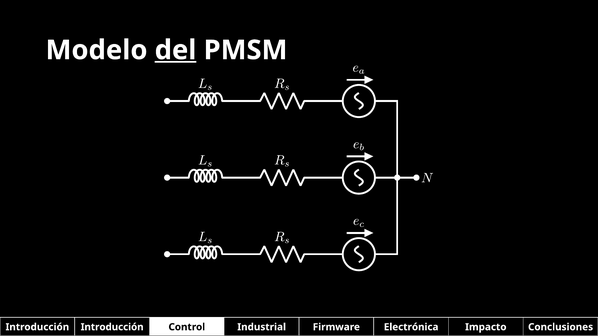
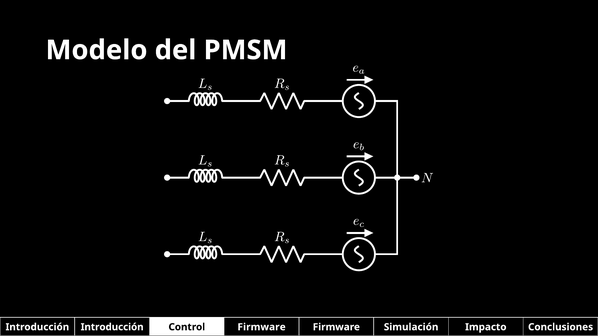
del underline: present -> none
Control Industrial: Industrial -> Firmware
Electrónica: Electrónica -> Simulación
